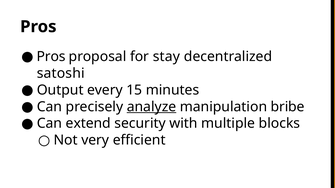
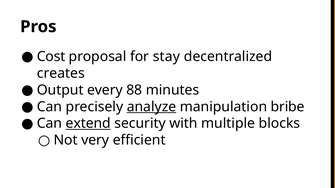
Pros at (51, 57): Pros -> Cost
satoshi: satoshi -> creates
15: 15 -> 88
extend underline: none -> present
